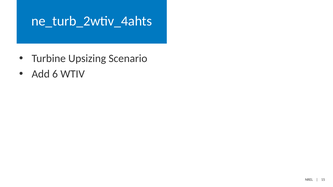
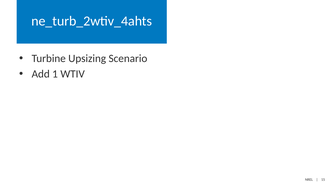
6: 6 -> 1
